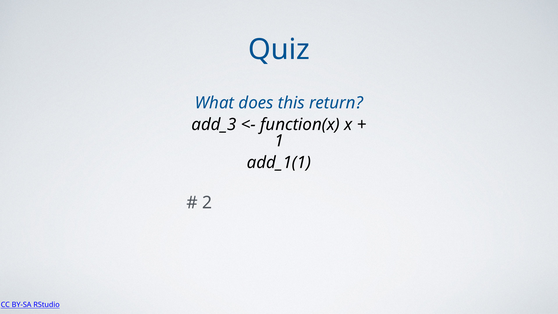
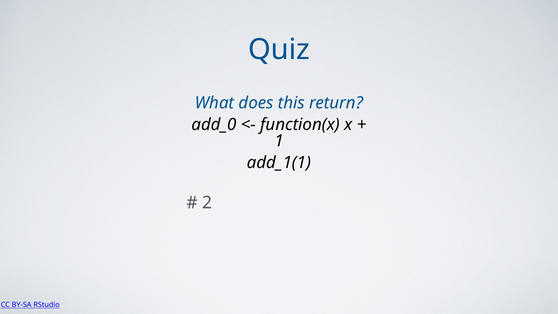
add_3: add_3 -> add_0
